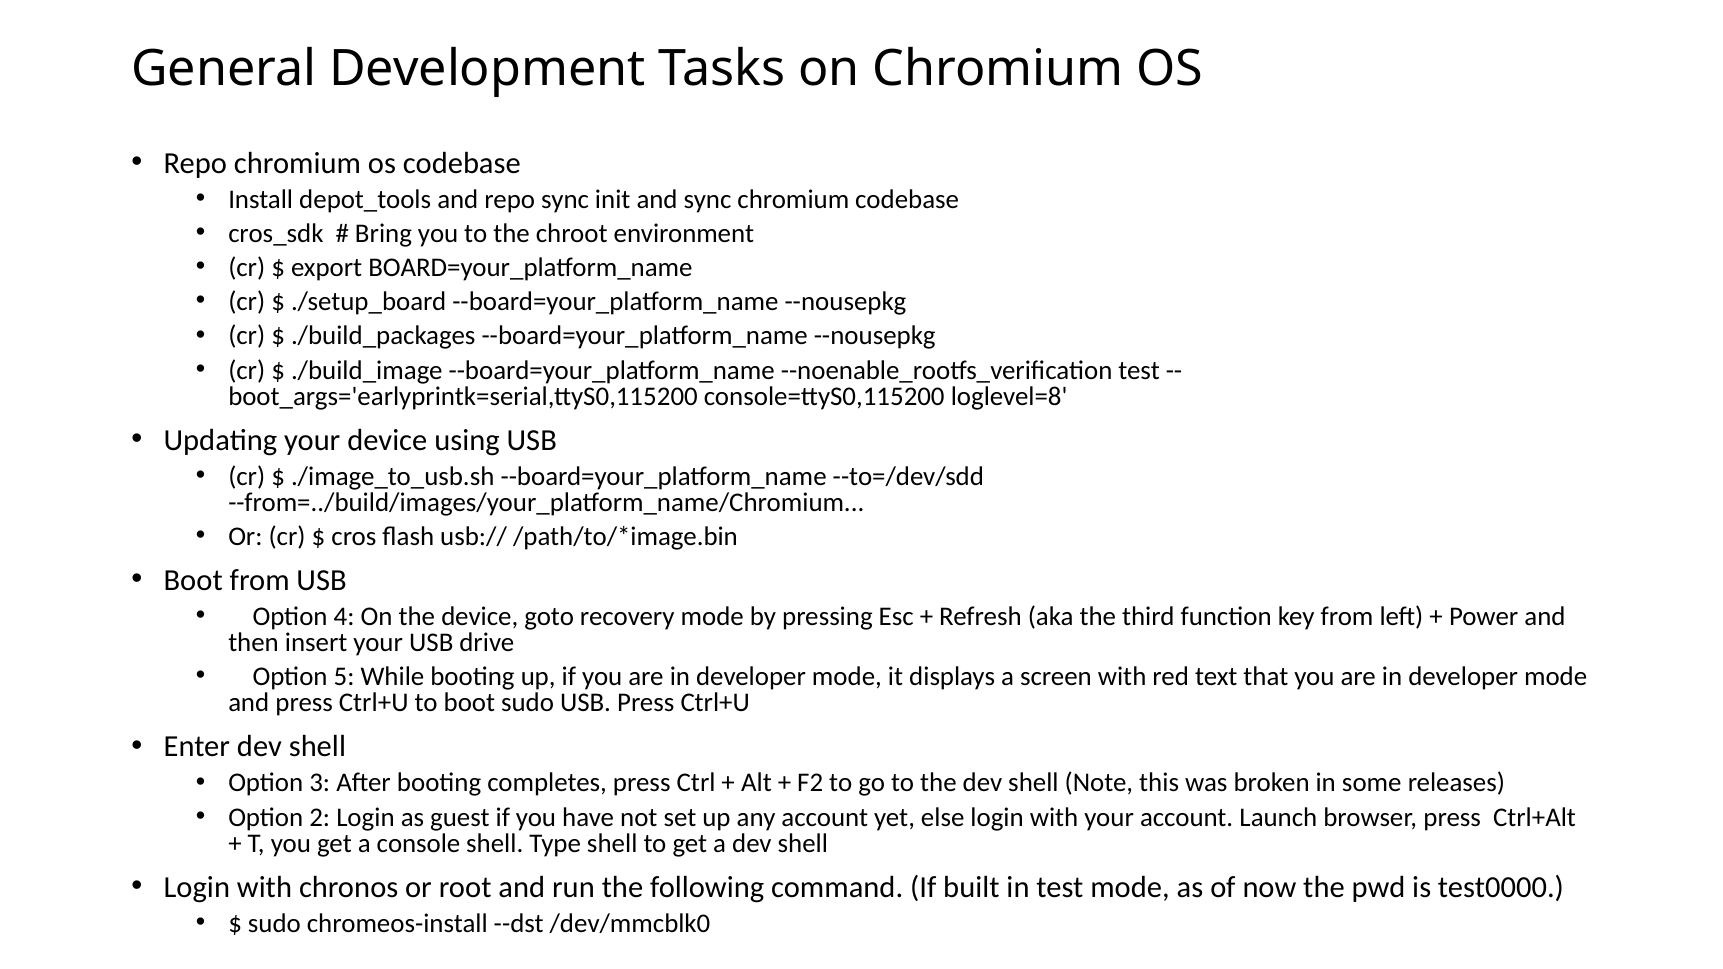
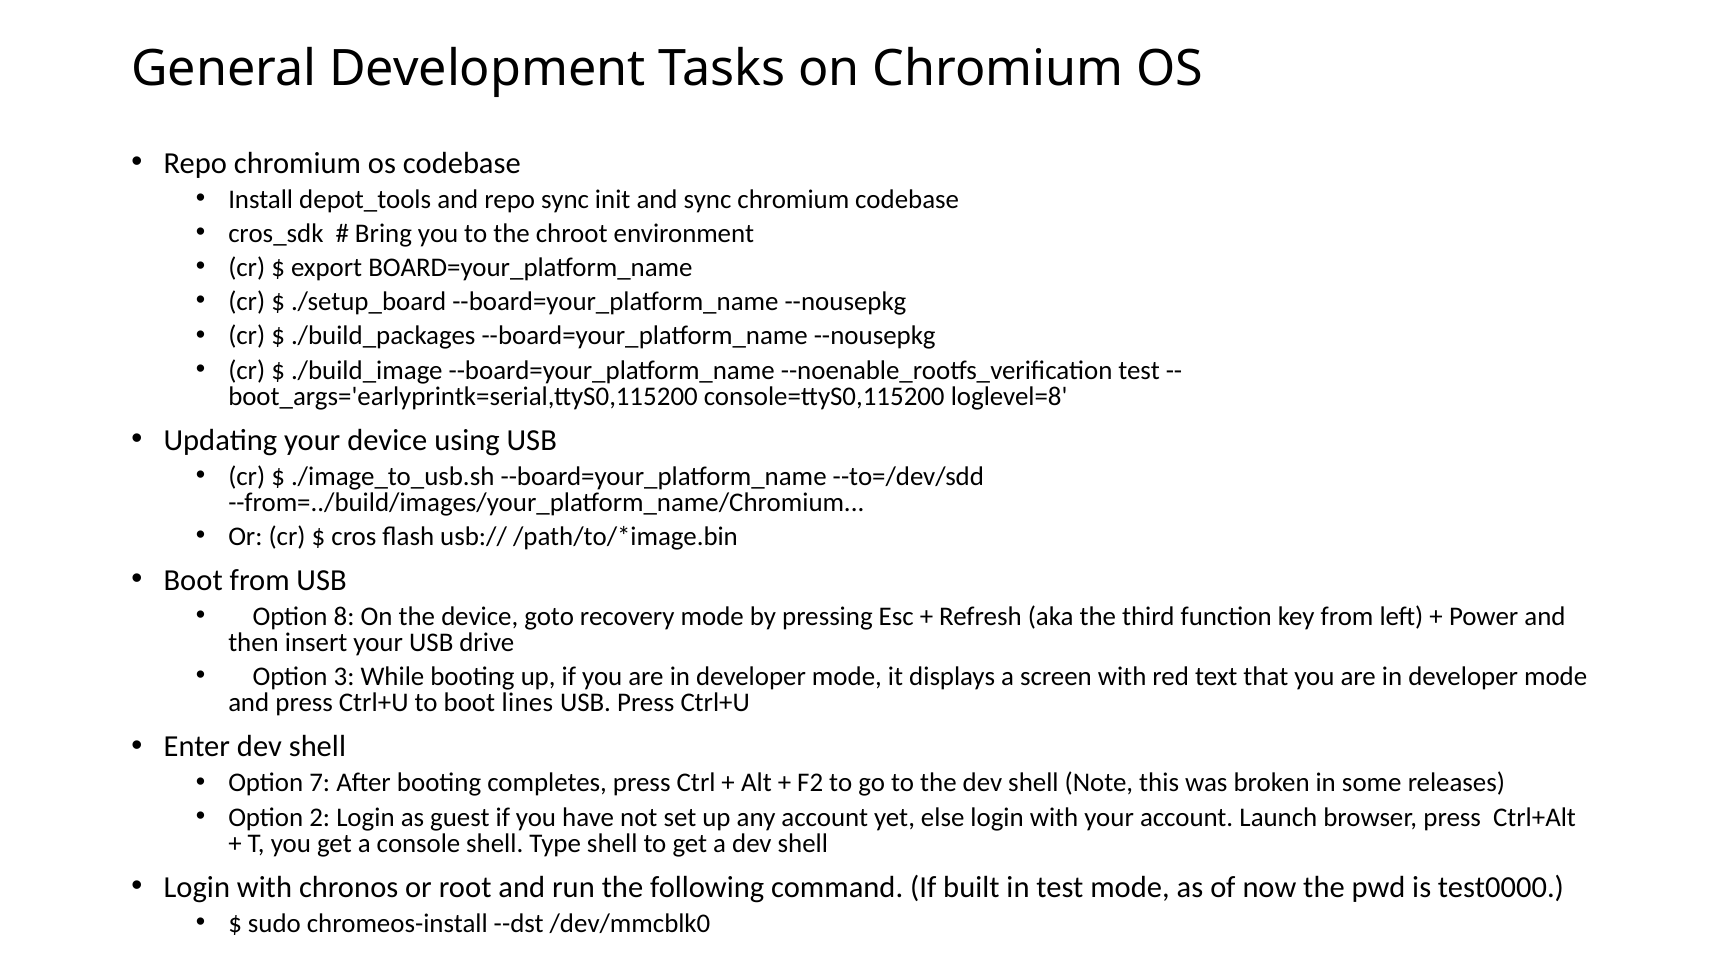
4: 4 -> 8
5: 5 -> 3
boot sudo: sudo -> lines
3: 3 -> 7
